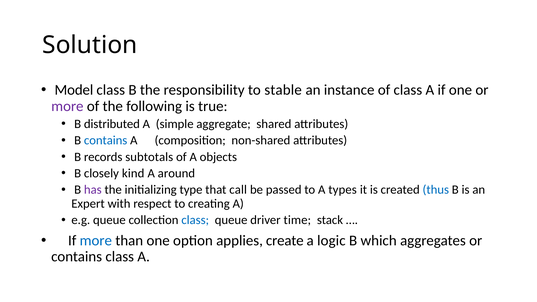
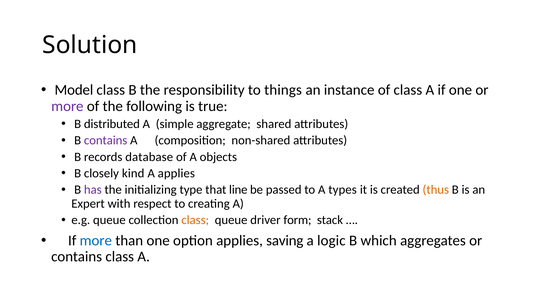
stable: stable -> things
contains at (106, 140) colour: blue -> purple
subtotals: subtotals -> database
A around: around -> applies
call: call -> line
thus colour: blue -> orange
class at (195, 220) colour: blue -> orange
time: time -> form
create: create -> saving
